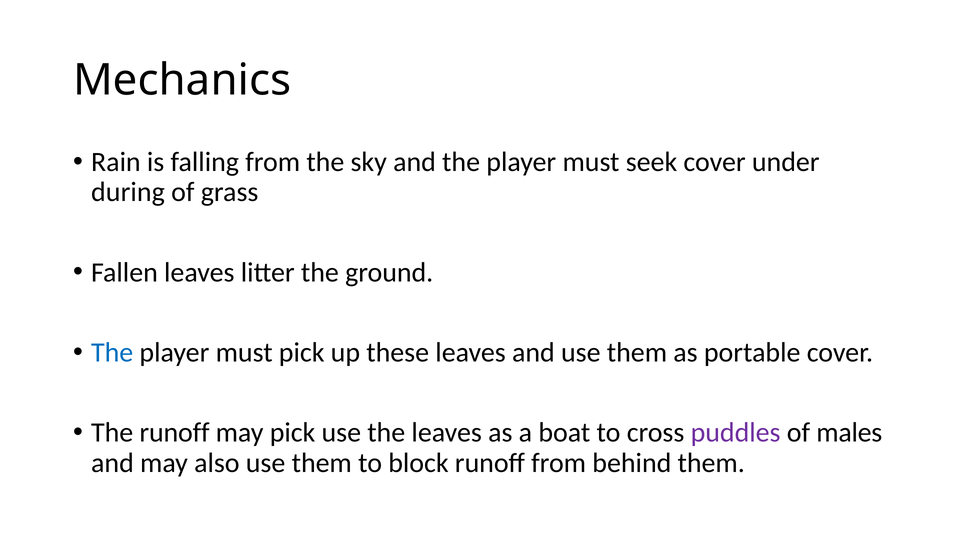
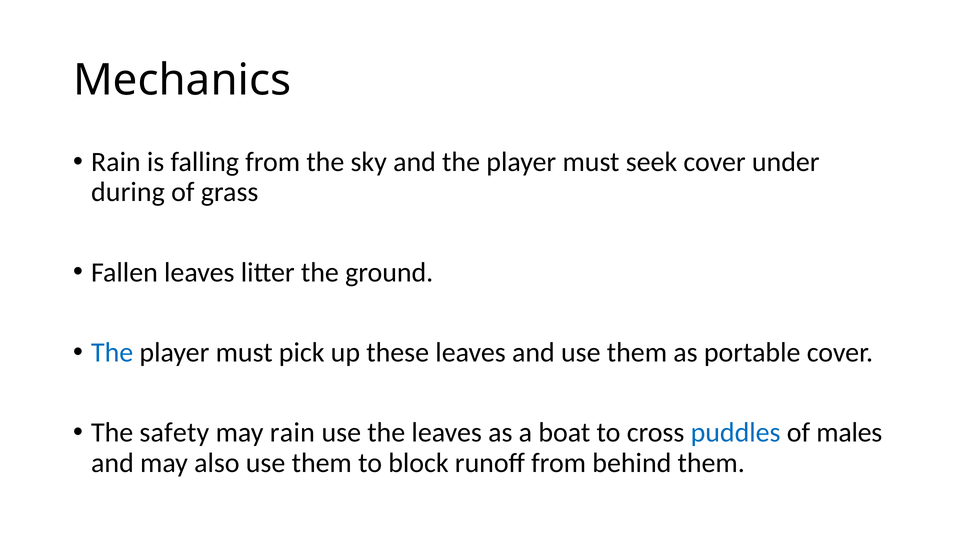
The runoff: runoff -> safety
may pick: pick -> rain
puddles colour: purple -> blue
